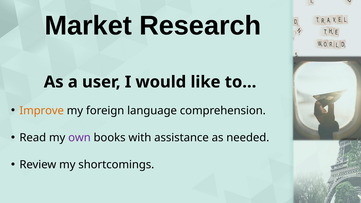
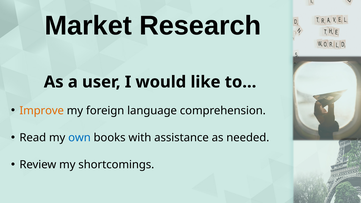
own colour: purple -> blue
